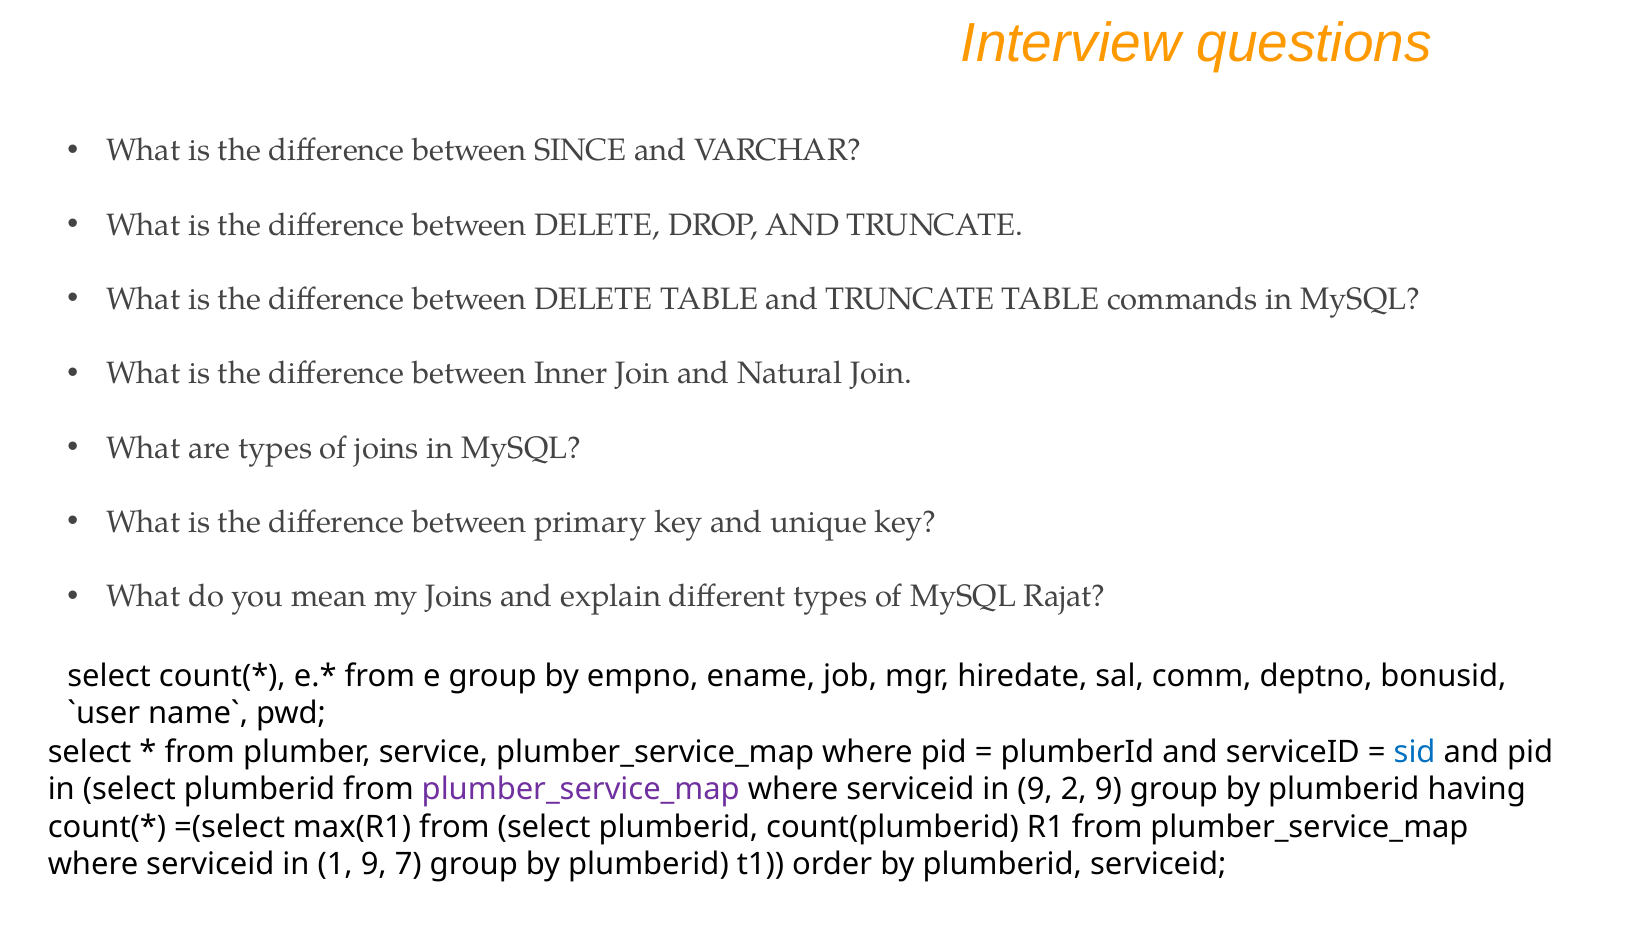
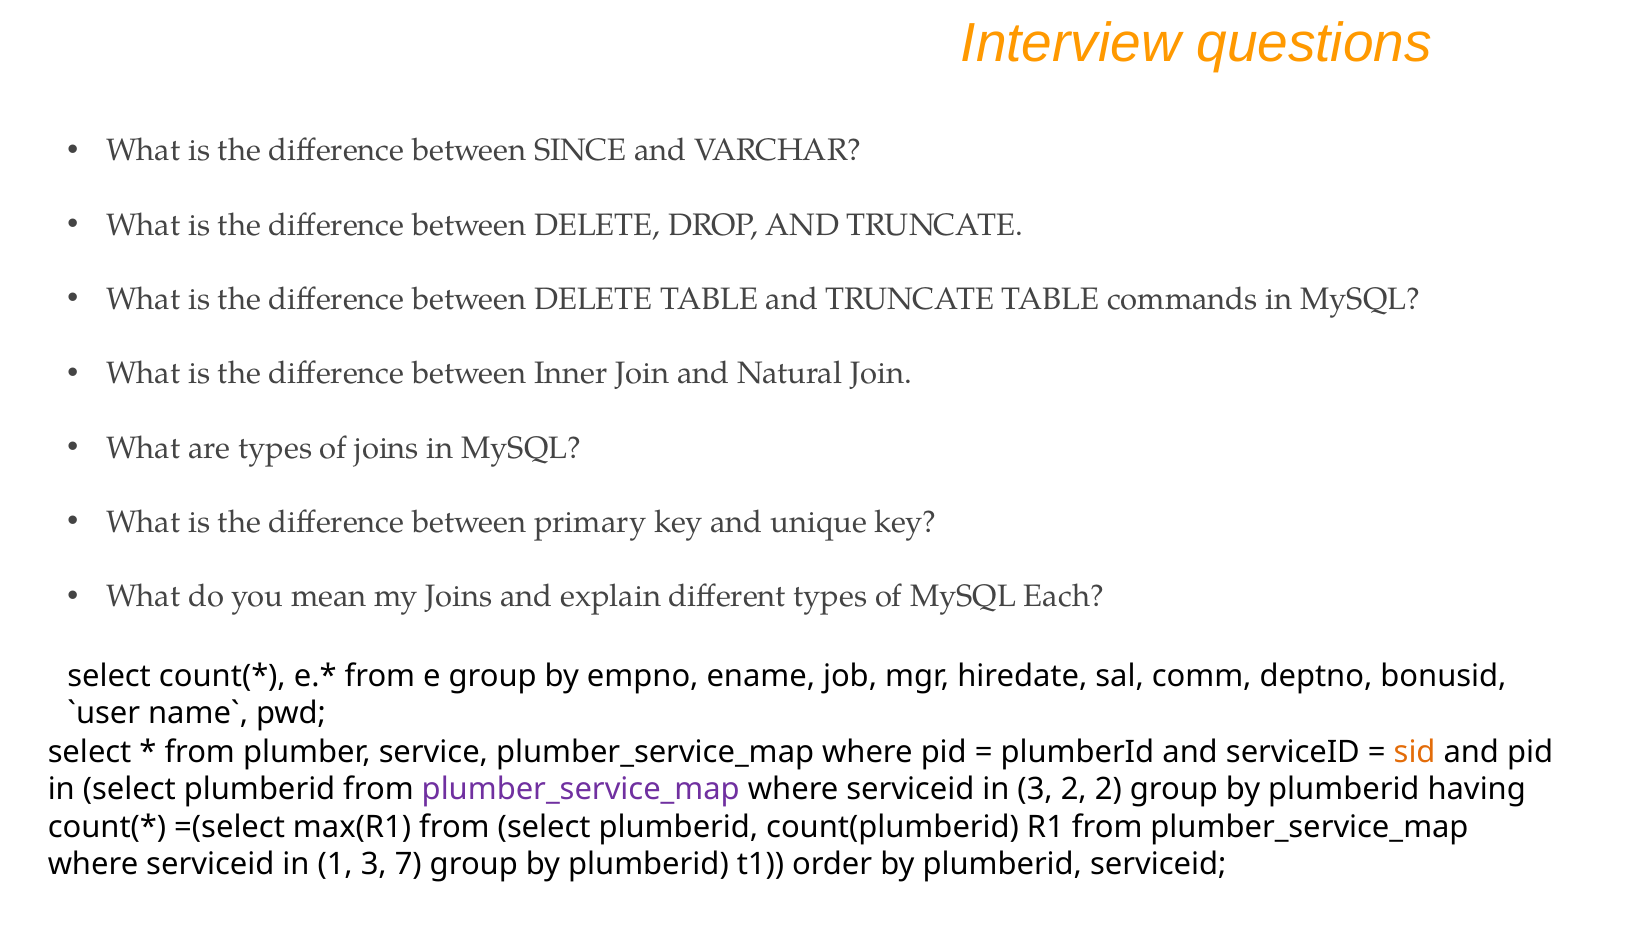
Rajat: Rajat -> Each
sid colour: blue -> orange
in 9: 9 -> 3
2 9: 9 -> 2
1 9: 9 -> 3
